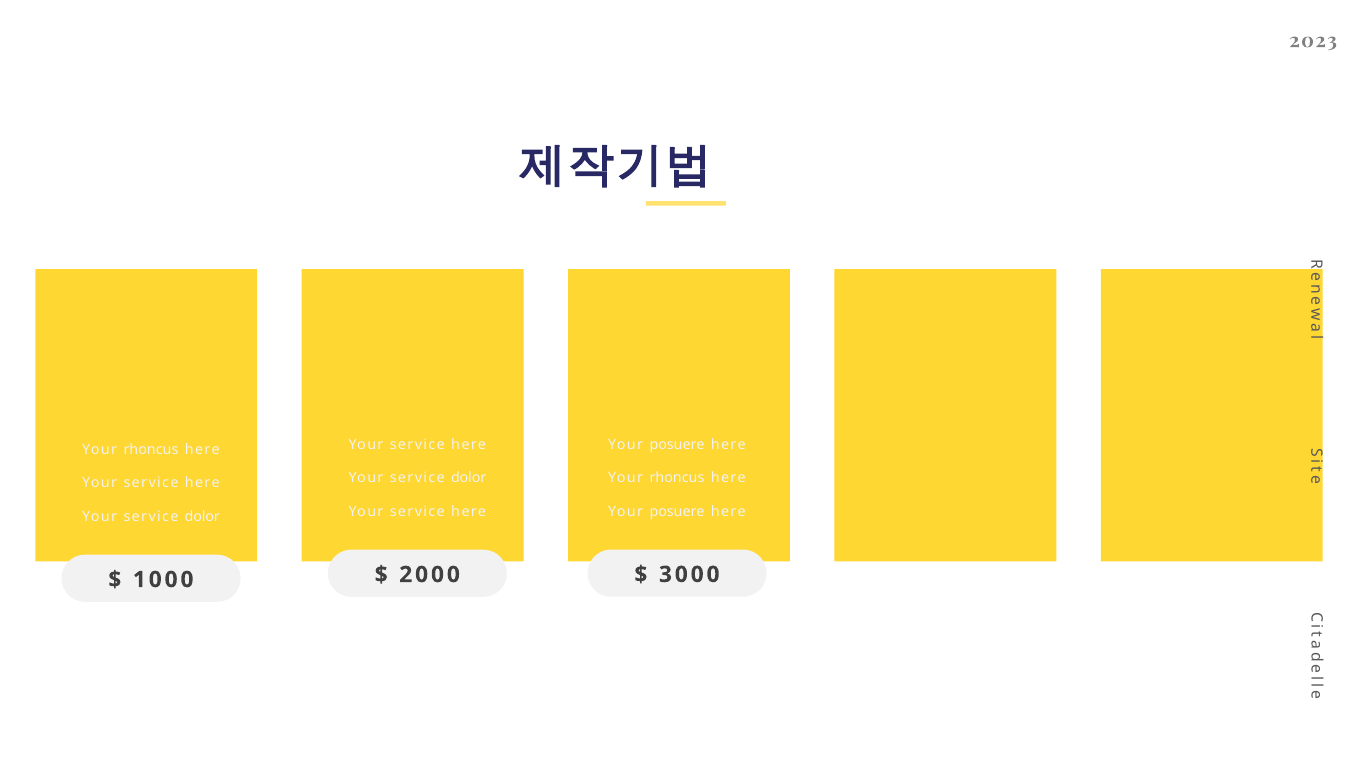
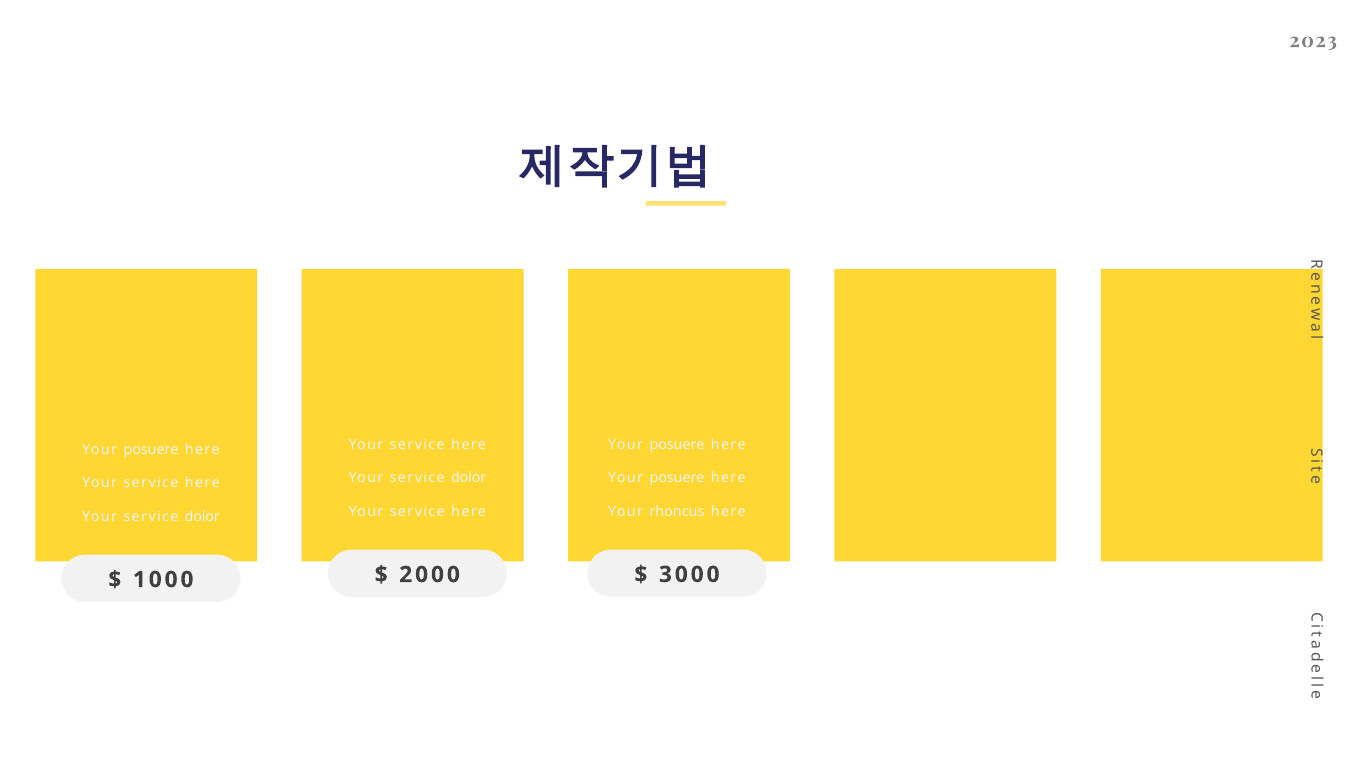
rhoncus at (151, 449): rhoncus -> posuere
rhoncus at (677, 478): rhoncus -> posuere
posuere at (677, 511): posuere -> rhoncus
